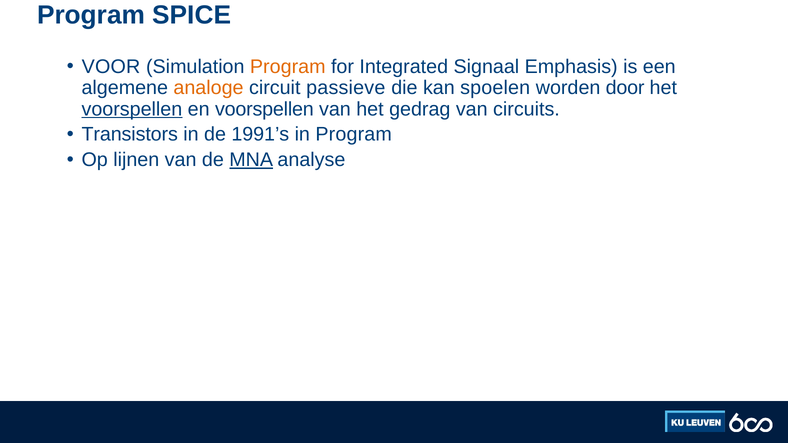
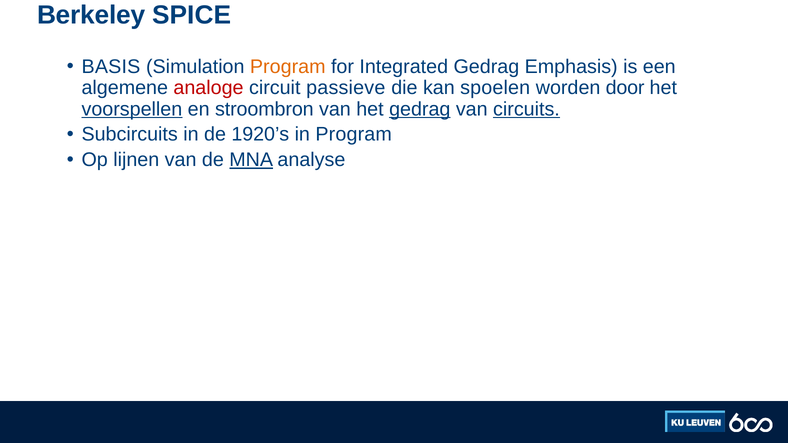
Program at (91, 15): Program -> Berkeley
VOOR: VOOR -> BASIS
Integrated Signaal: Signaal -> Gedrag
analoge colour: orange -> red
en voorspellen: voorspellen -> stroombron
gedrag at (420, 109) underline: none -> present
circuits underline: none -> present
Transistors: Transistors -> Subcircuits
1991’s: 1991’s -> 1920’s
